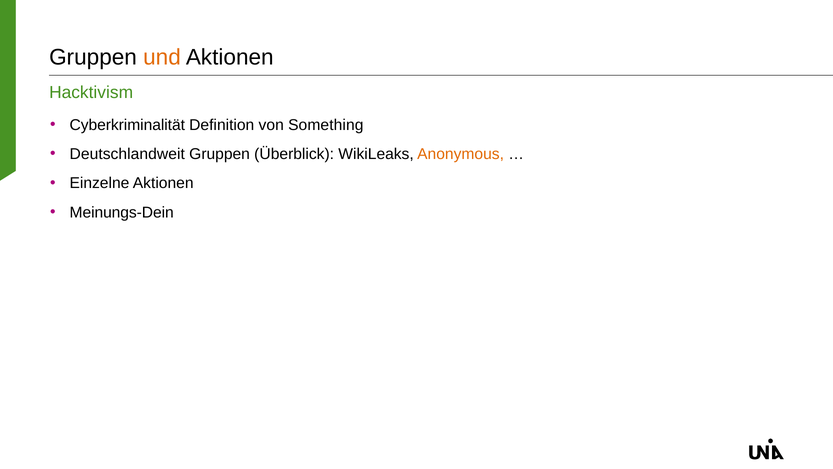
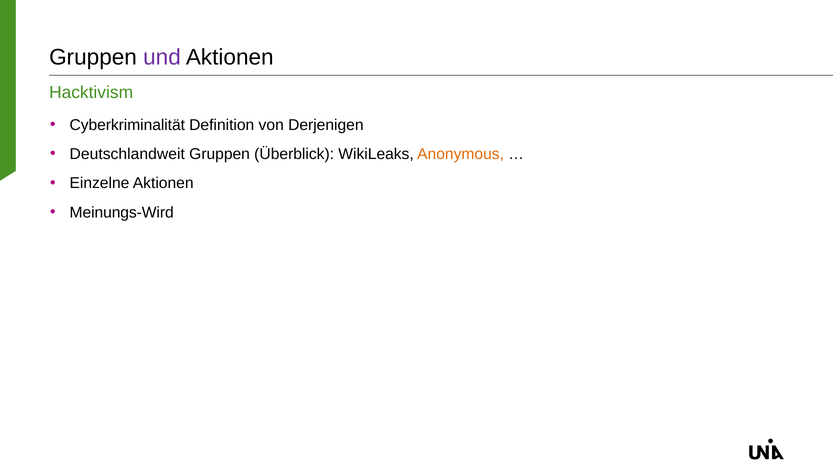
und colour: orange -> purple
Something: Something -> Derjenigen
Meinungs-Dein: Meinungs-Dein -> Meinungs-Wird
